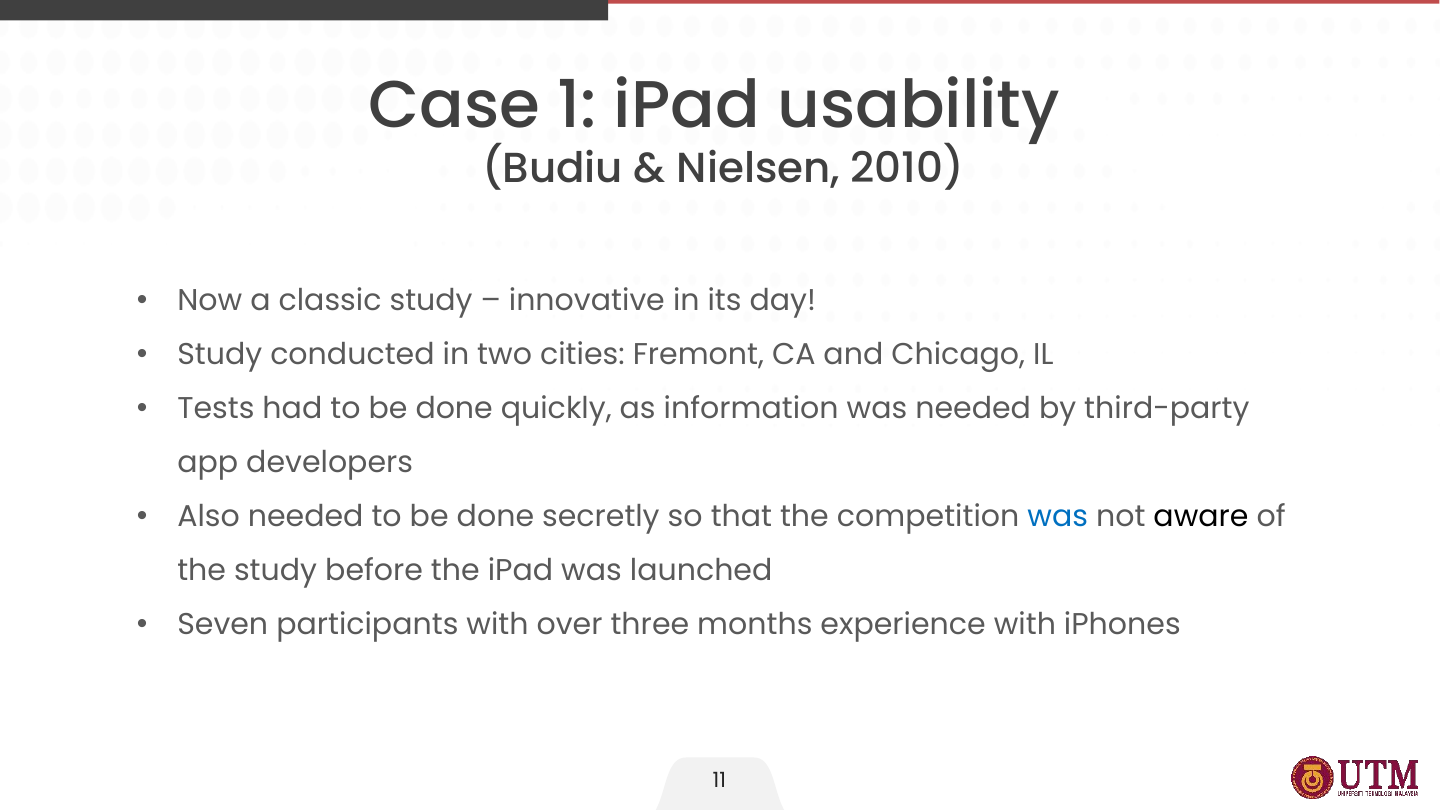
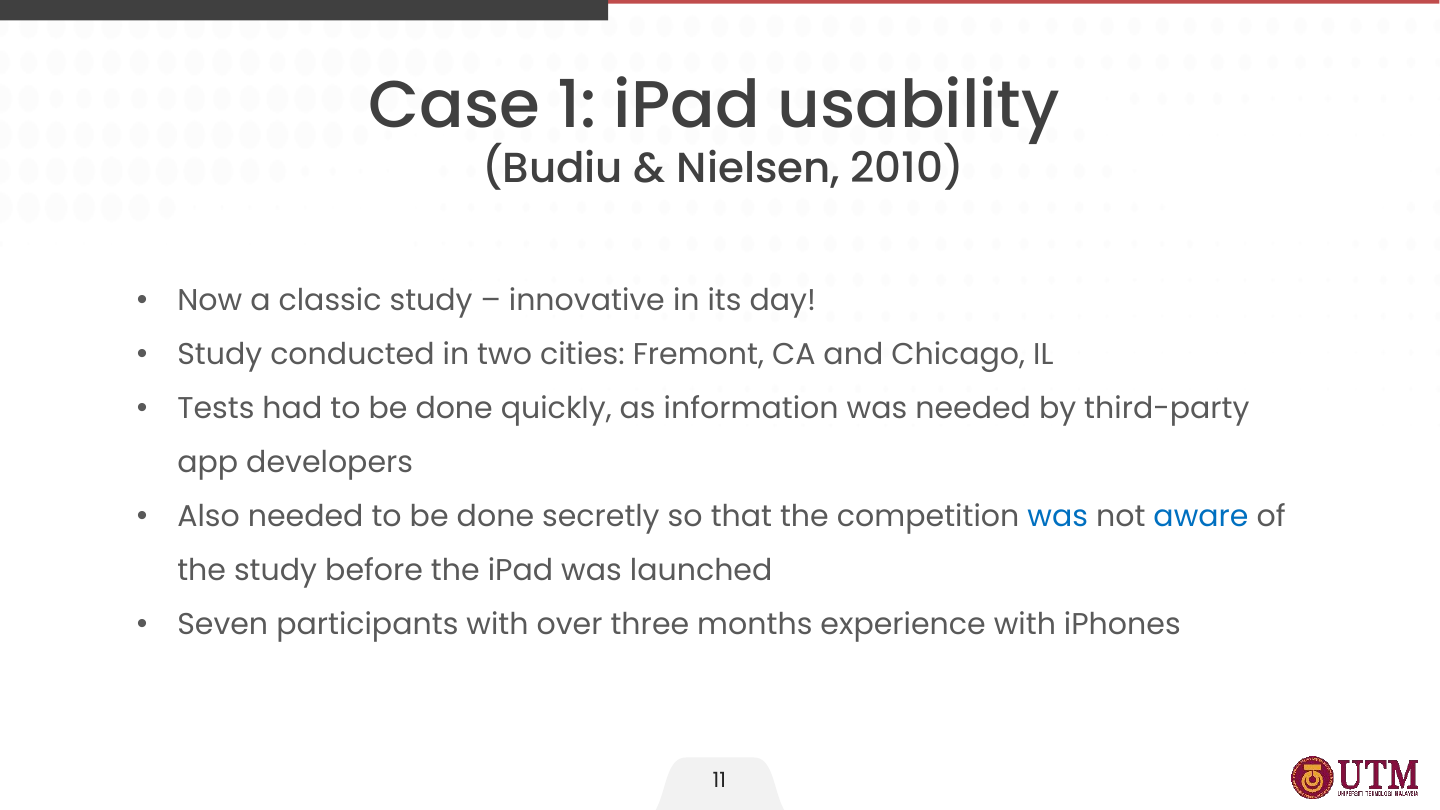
aware colour: black -> blue
